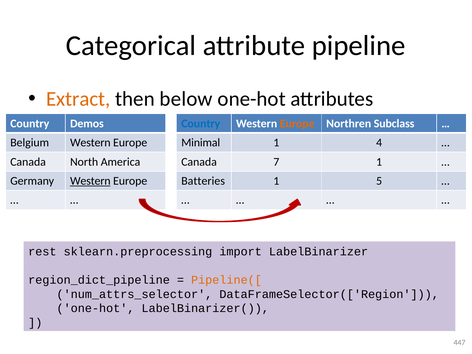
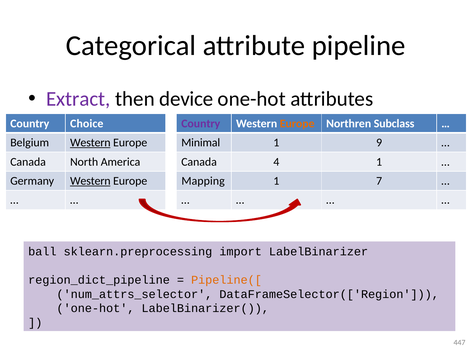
Extract colour: orange -> purple
below: below -> device
Demos: Demos -> Choice
Country at (201, 124) colour: blue -> purple
Western at (90, 143) underline: none -> present
4: 4 -> 9
7: 7 -> 4
Batteries: Batteries -> Mapping
5: 5 -> 7
rest: rest -> ball
